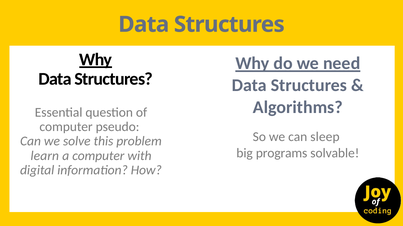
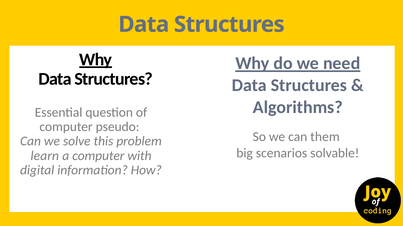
sleep: sleep -> them
programs: programs -> scenarios
